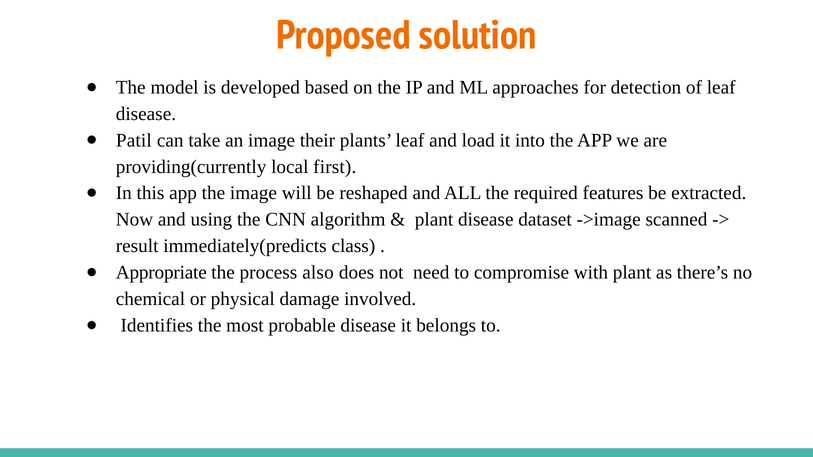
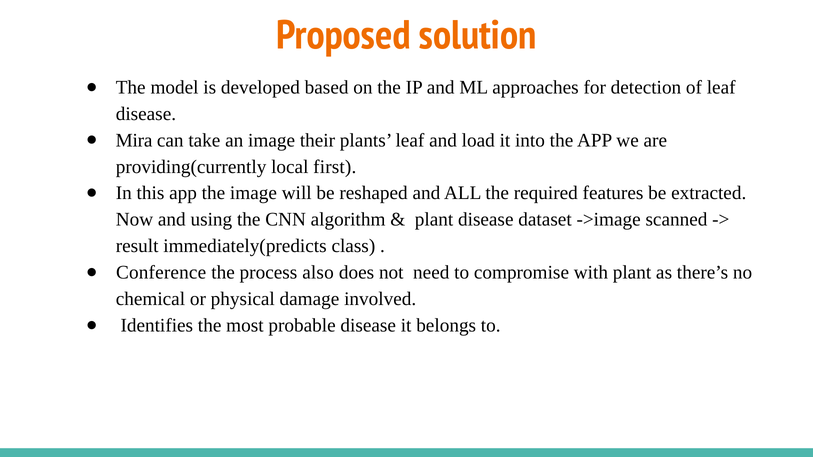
Patil: Patil -> Mira
Appropriate: Appropriate -> Conference
